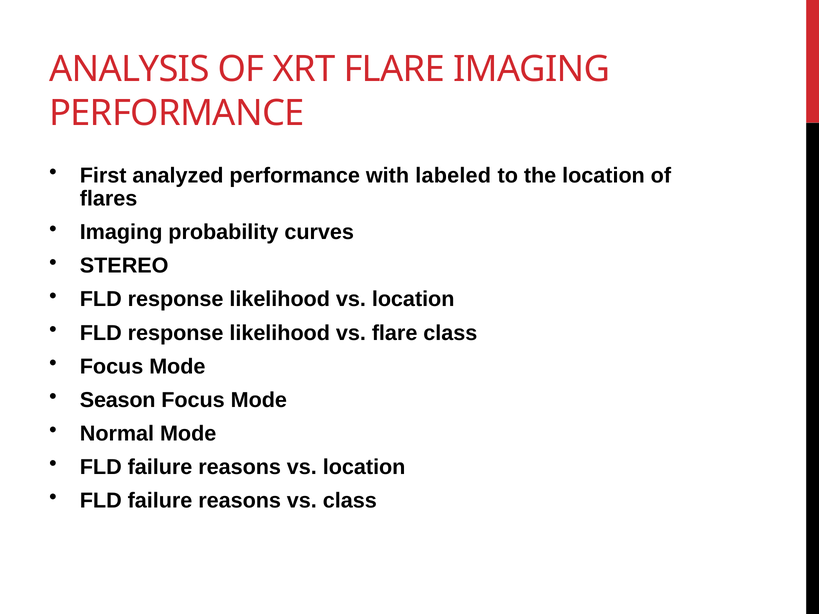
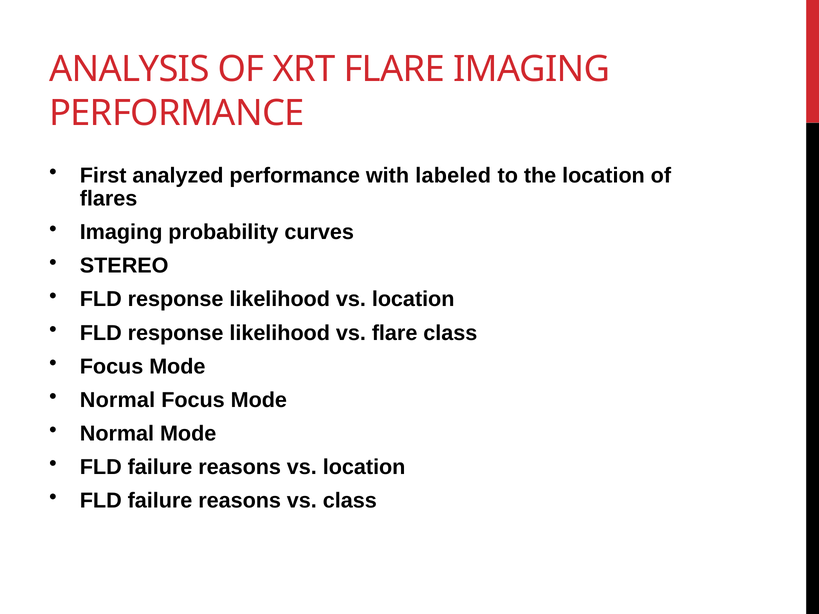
Season at (118, 400): Season -> Normal
